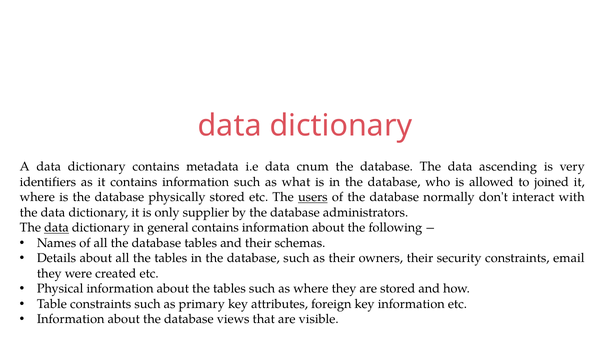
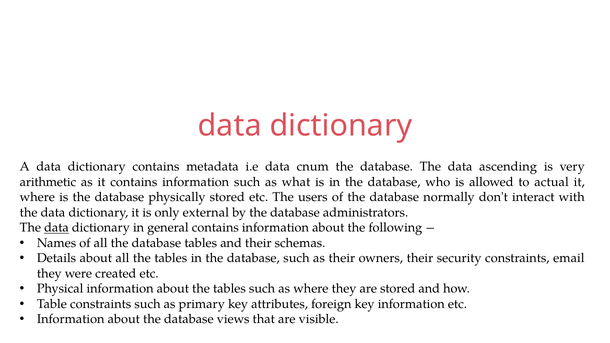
identifiers: identifiers -> arithmetic
joined: joined -> actual
users underline: present -> none
supplier: supplier -> external
